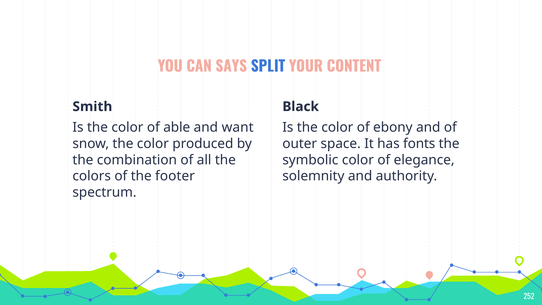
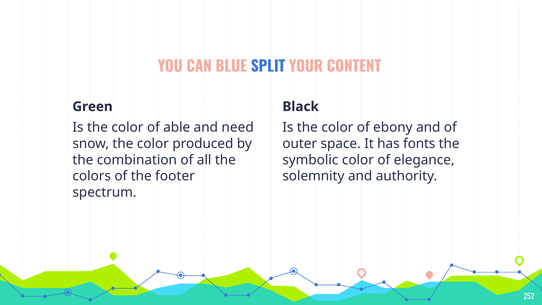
SAYS: SAYS -> BLUE
Smith: Smith -> Green
want: want -> need
